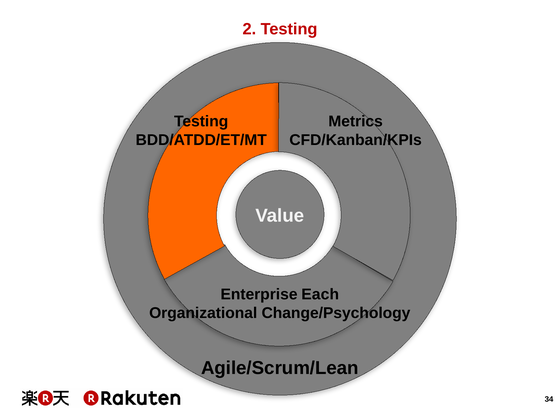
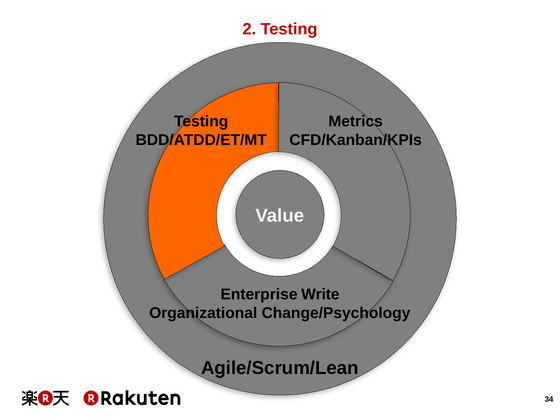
Each: Each -> Write
